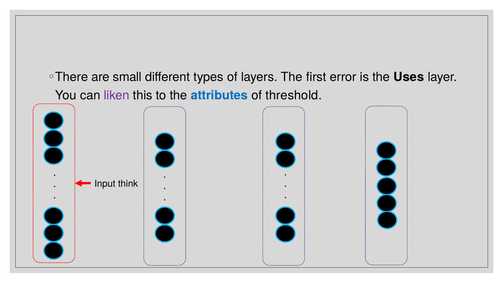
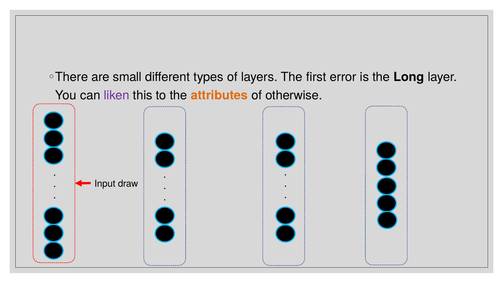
Uses: Uses -> Long
attributes colour: blue -> orange
threshold: threshold -> otherwise
think: think -> draw
